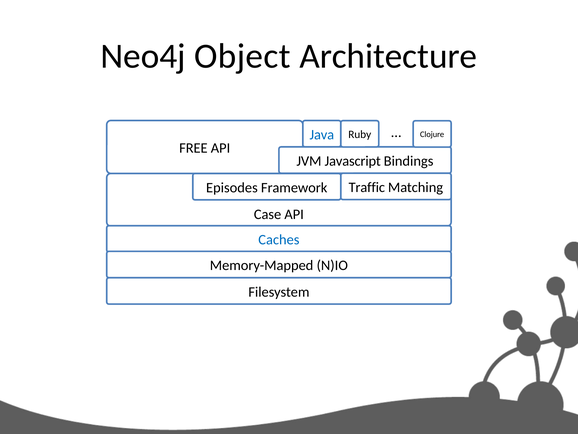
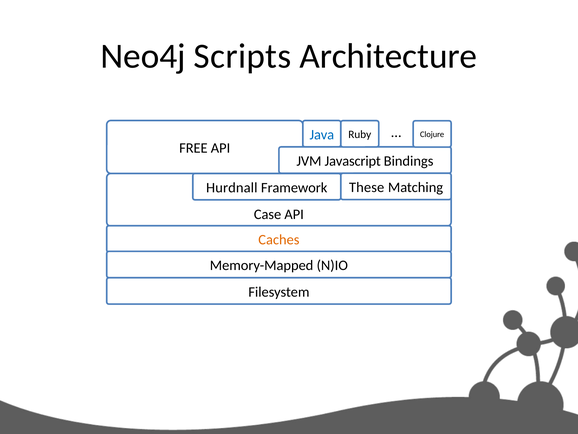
Object: Object -> Scripts
Traffic: Traffic -> These
Episodes: Episodes -> Hurdnall
Caches colour: blue -> orange
